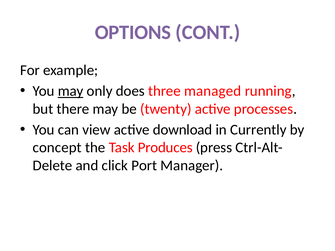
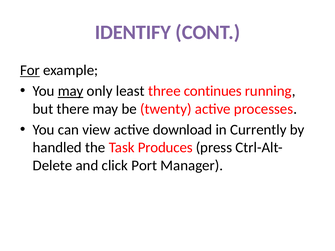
OPTIONS: OPTIONS -> IDENTIFY
For underline: none -> present
does: does -> least
managed: managed -> continues
concept: concept -> handled
